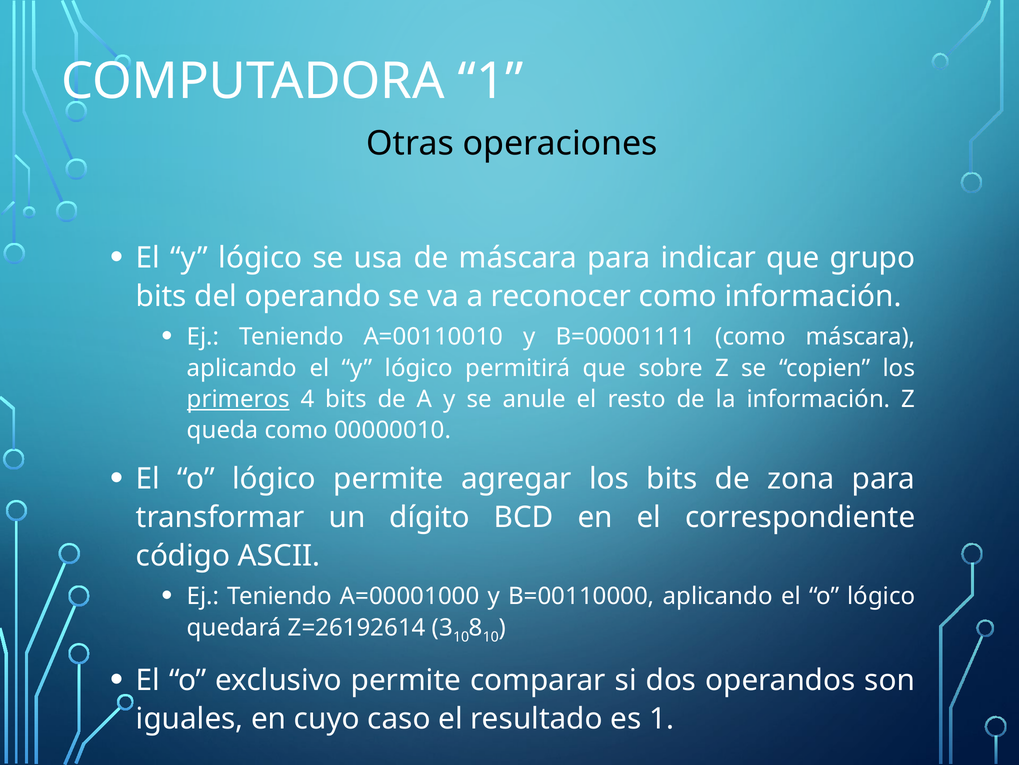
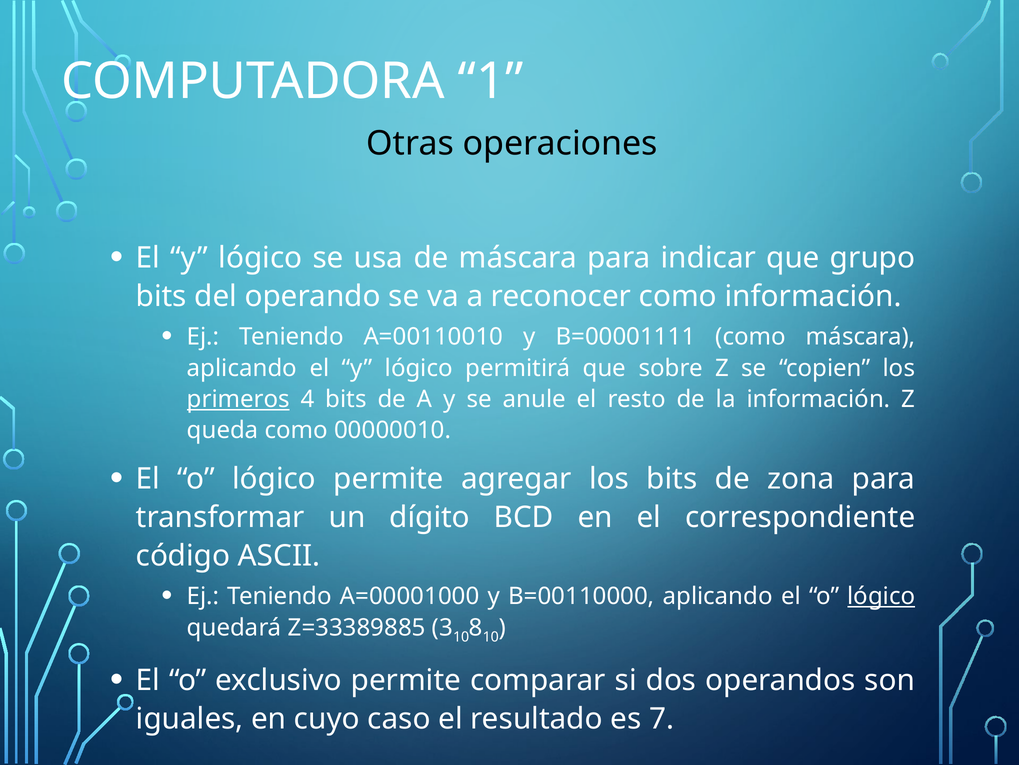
lógico at (881, 596) underline: none -> present
Z=26192614: Z=26192614 -> Z=33389885
es 1: 1 -> 7
